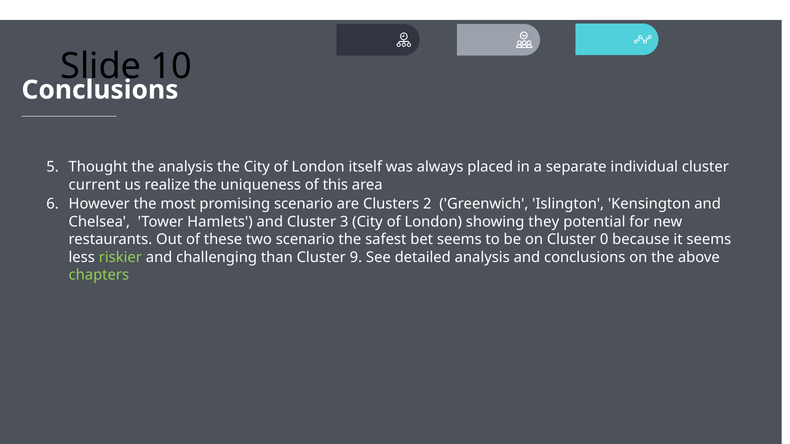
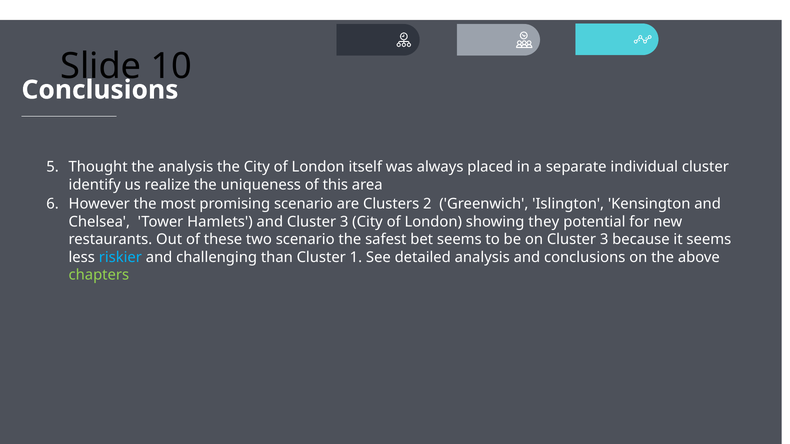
current: current -> identify
on Cluster 0: 0 -> 3
riskier colour: light green -> light blue
9: 9 -> 1
